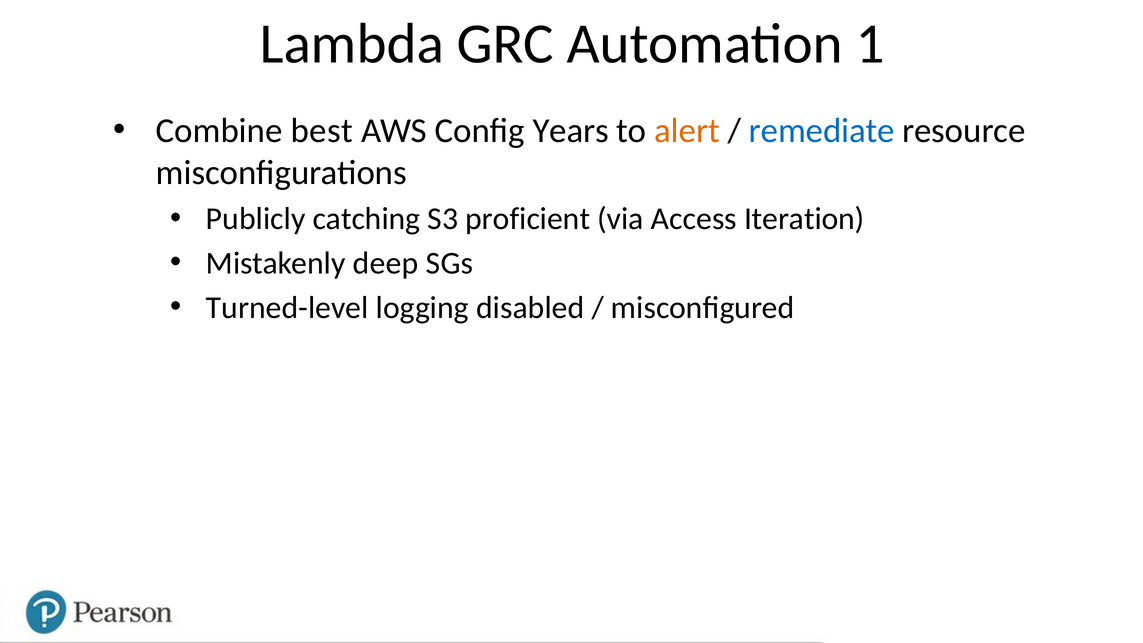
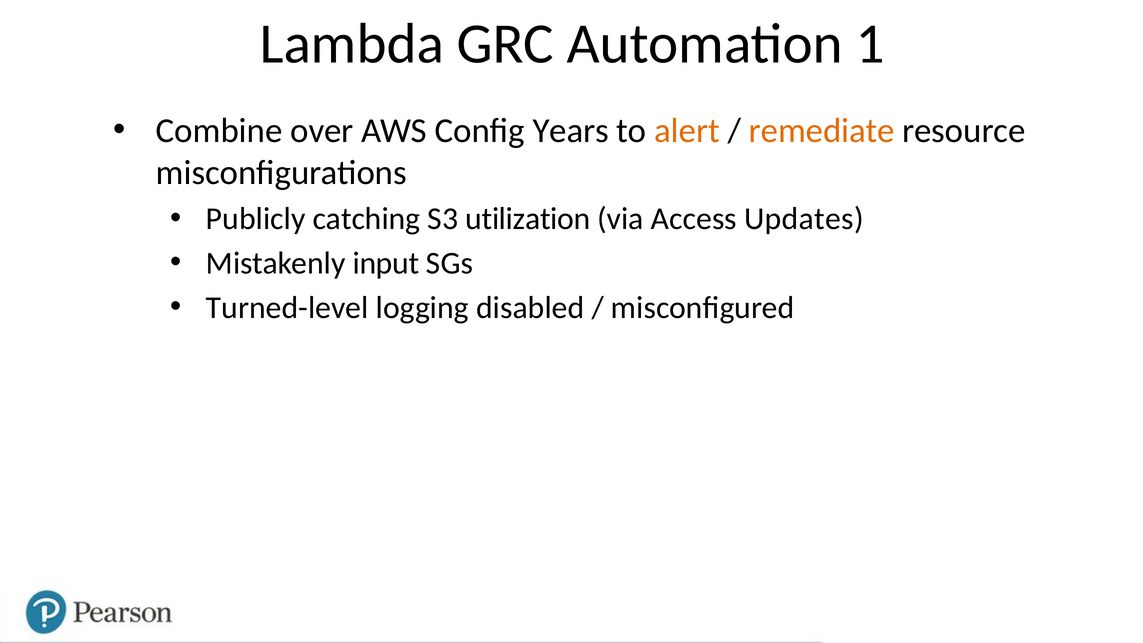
best: best -> over
remediate colour: blue -> orange
proficient: proficient -> utilization
Iteration: Iteration -> Updates
deep: deep -> input
